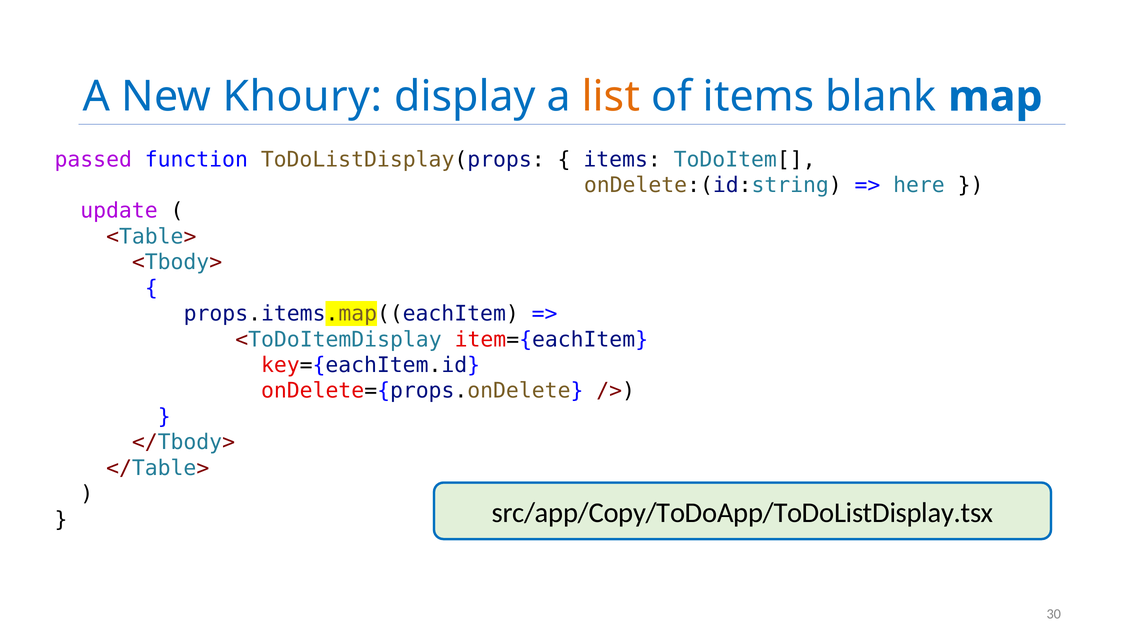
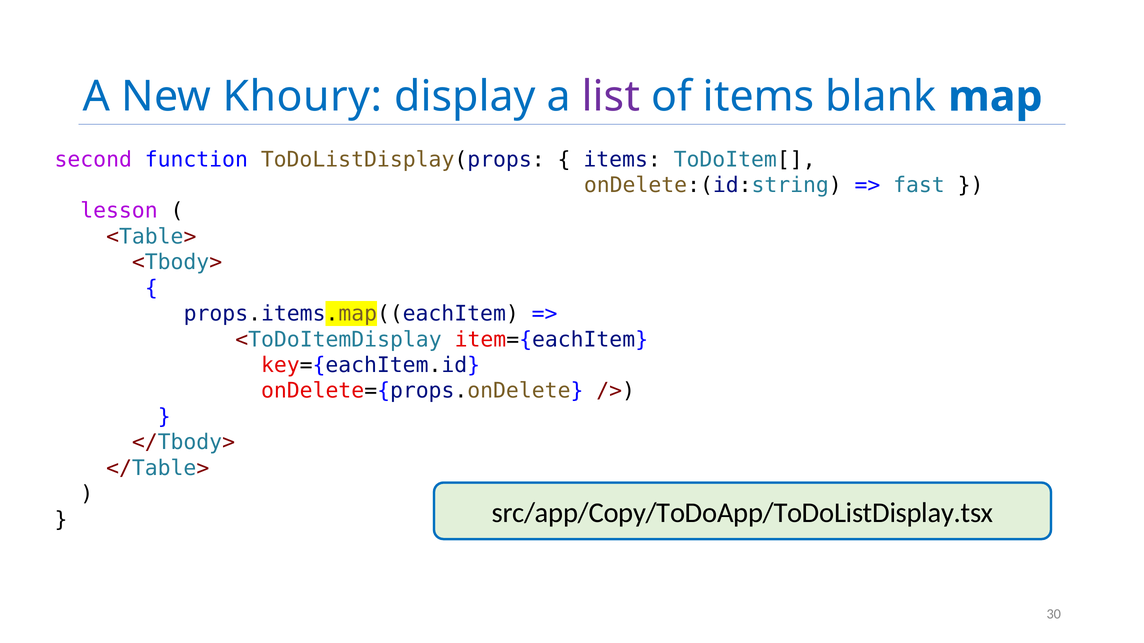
list colour: orange -> purple
passed: passed -> second
here: here -> fast
update: update -> lesson
